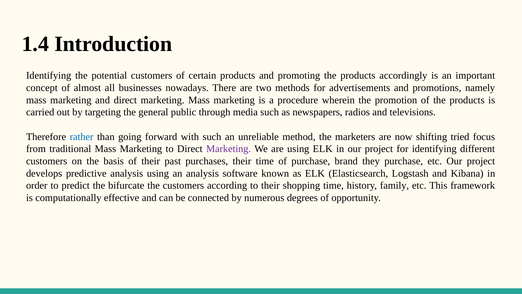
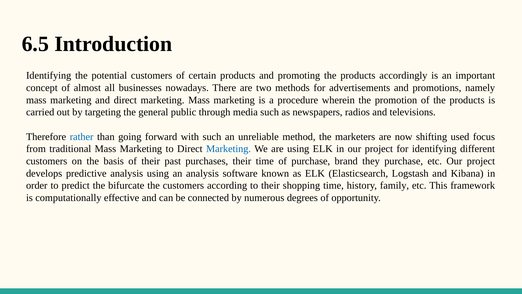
1.4: 1.4 -> 6.5
tried: tried -> used
Marketing at (229, 149) colour: purple -> blue
